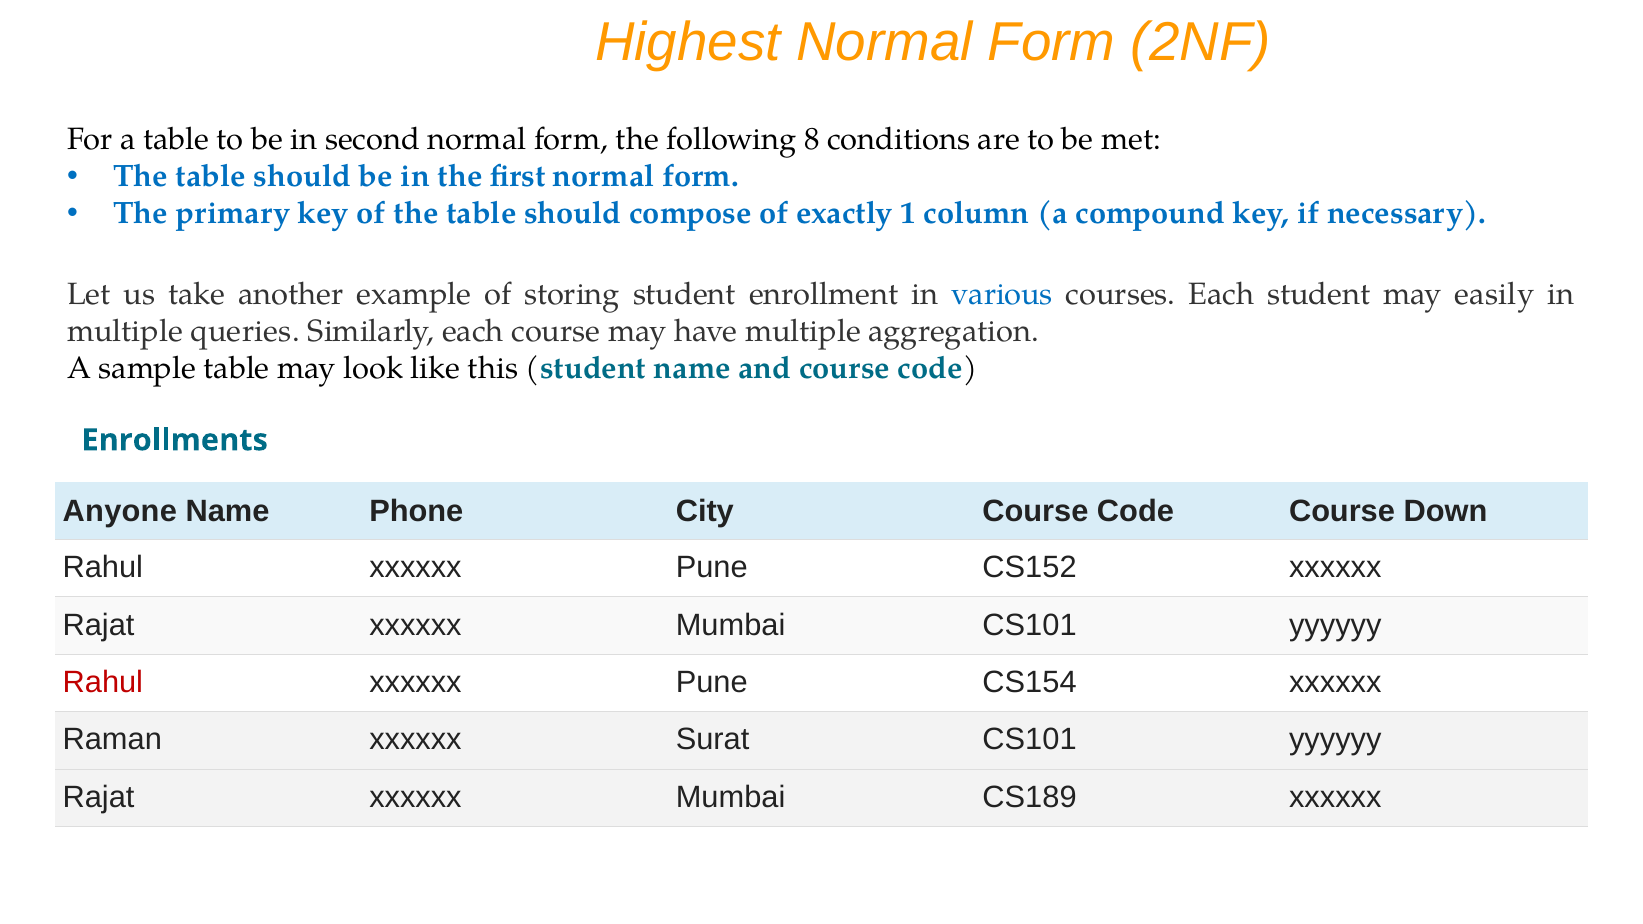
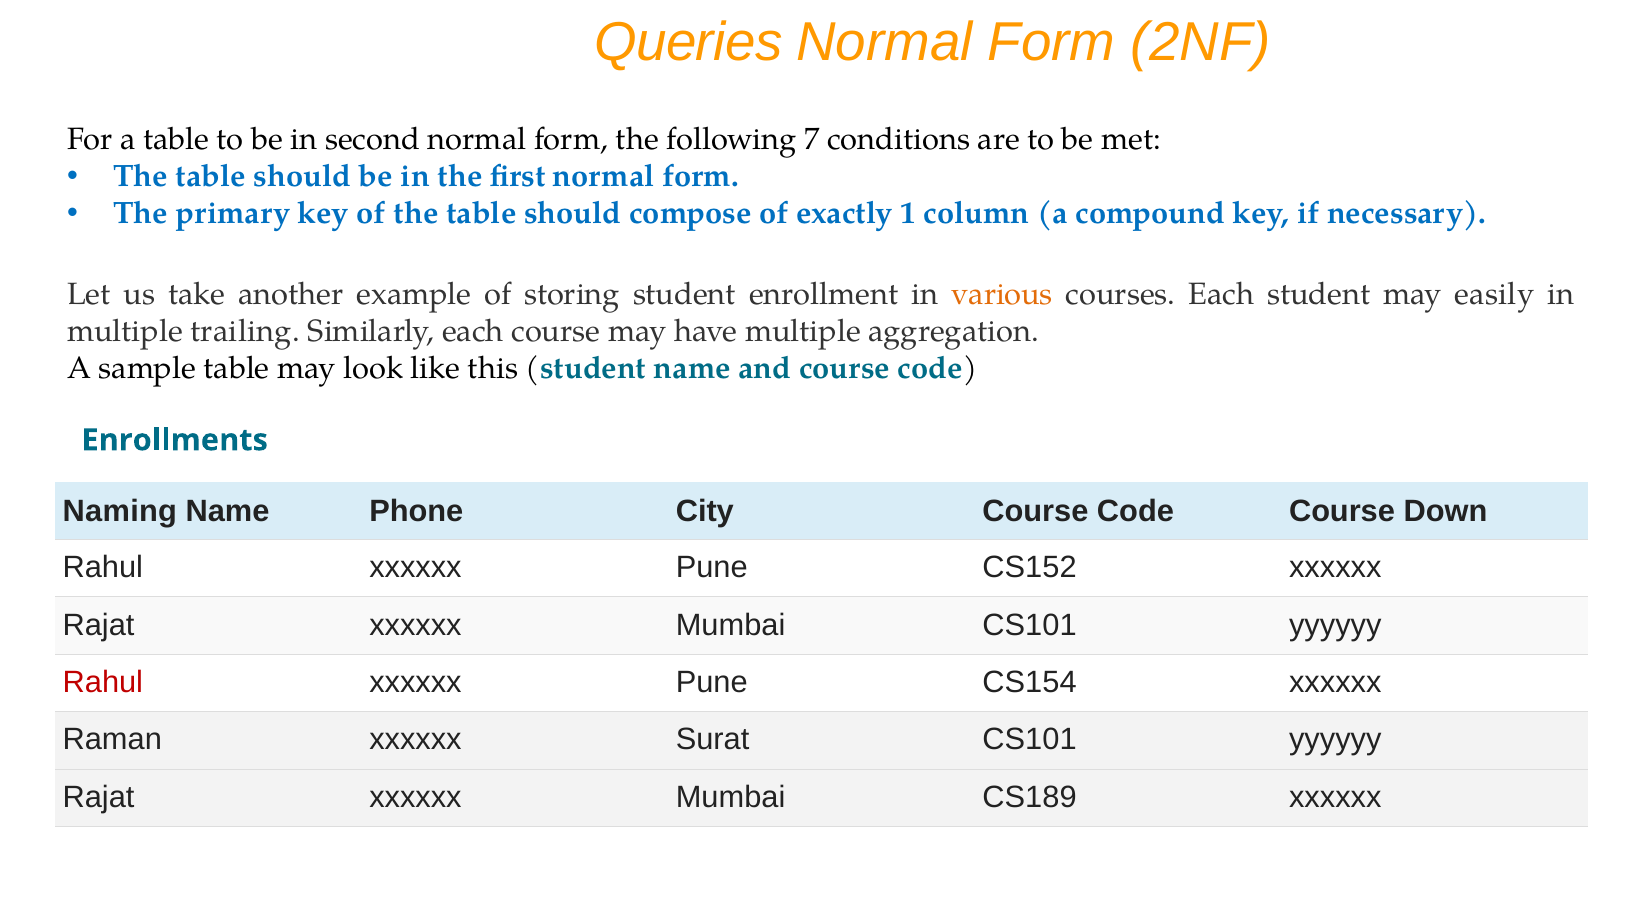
Highest: Highest -> Queries
8: 8 -> 7
various colour: blue -> orange
queries: queries -> trailing
Anyone: Anyone -> Naming
